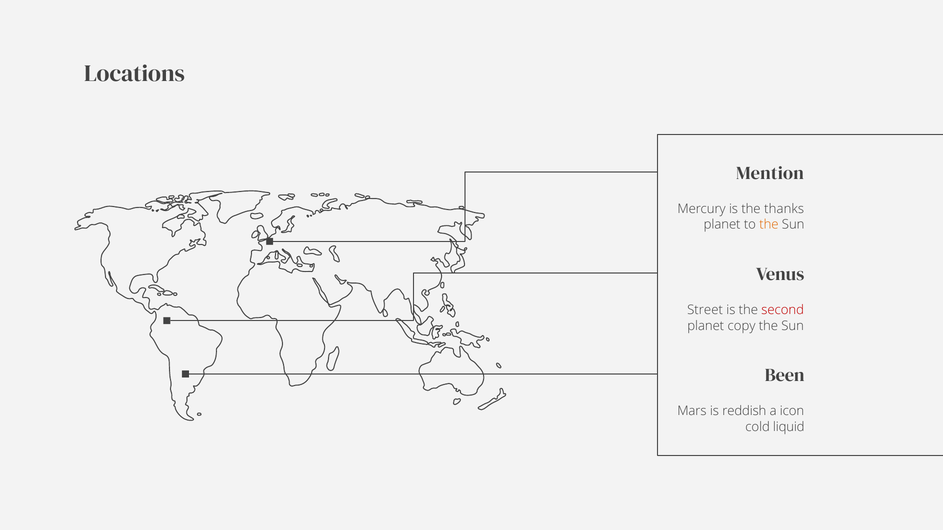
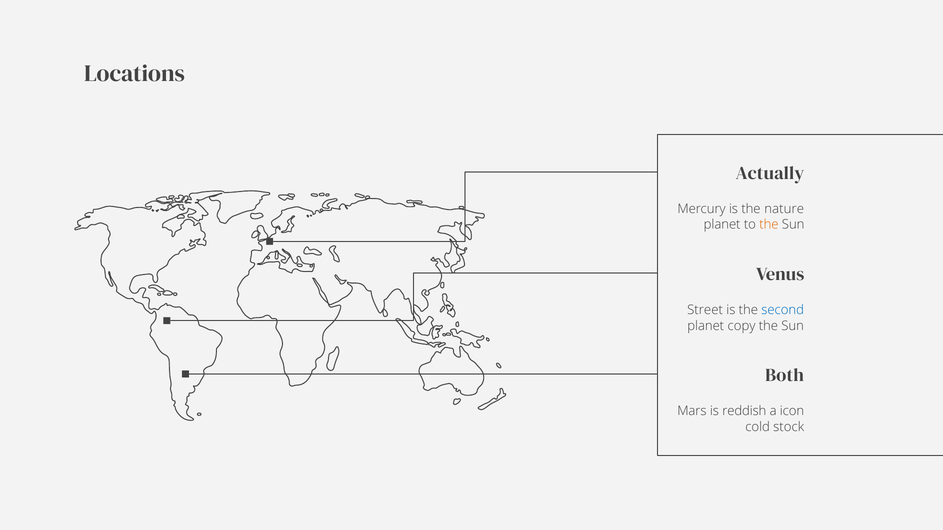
Mention: Mention -> Actually
thanks: thanks -> nature
second colour: red -> blue
Been: Been -> Both
liquid: liquid -> stock
